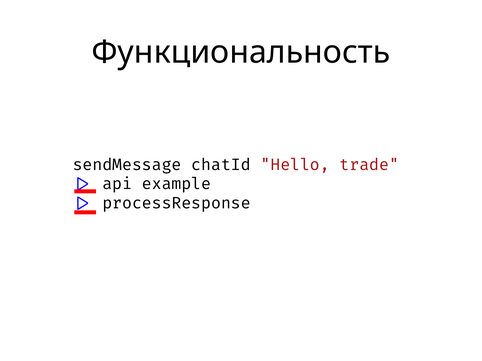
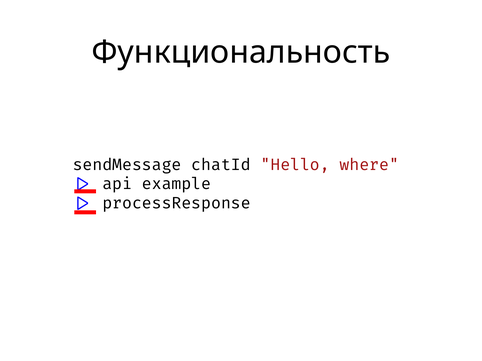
trade: trade -> where
